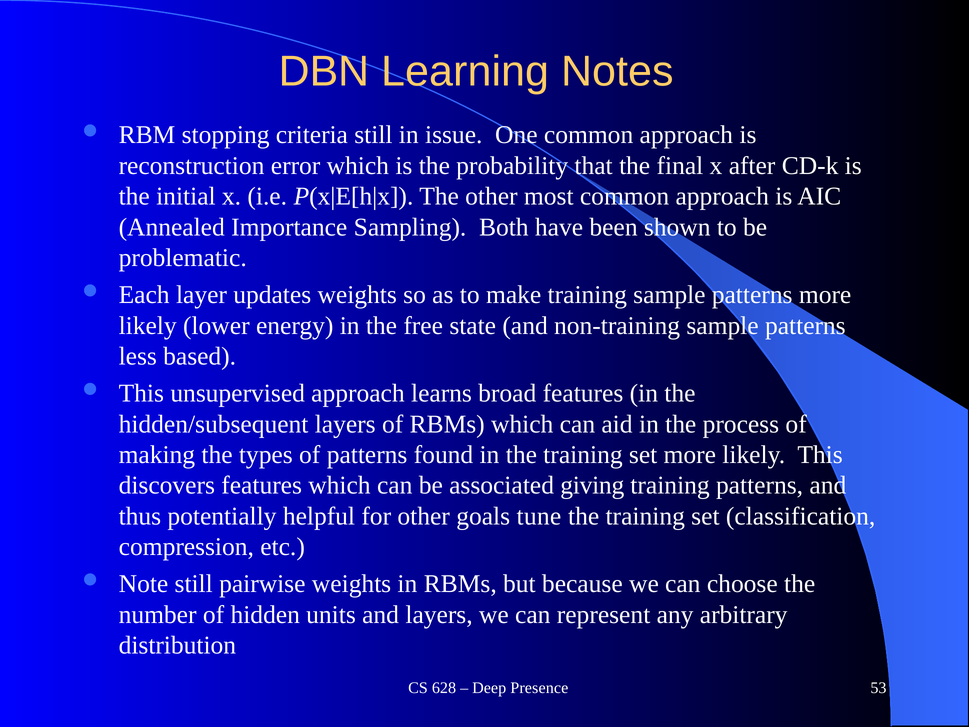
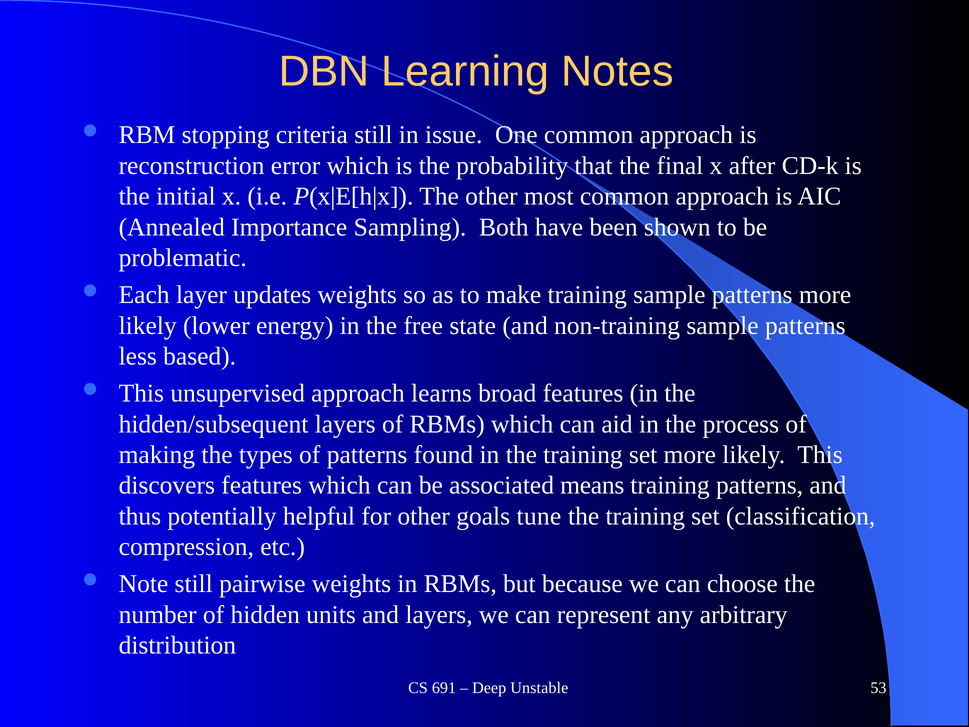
giving: giving -> means
628: 628 -> 691
Presence: Presence -> Unstable
